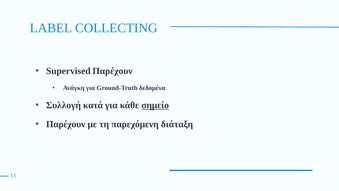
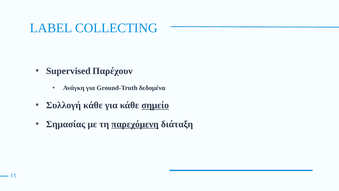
Συλλογή κατά: κατά -> κάθε
Παρέχουν at (66, 124): Παρέχουν -> Σημασίας
παρεχόμενη underline: none -> present
